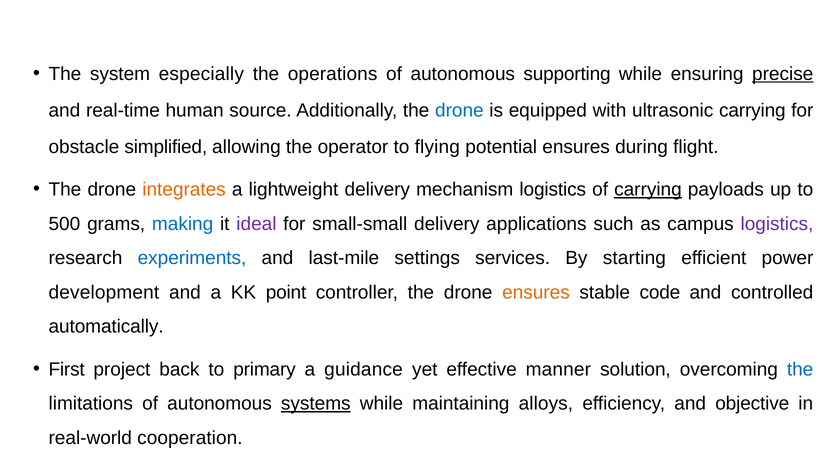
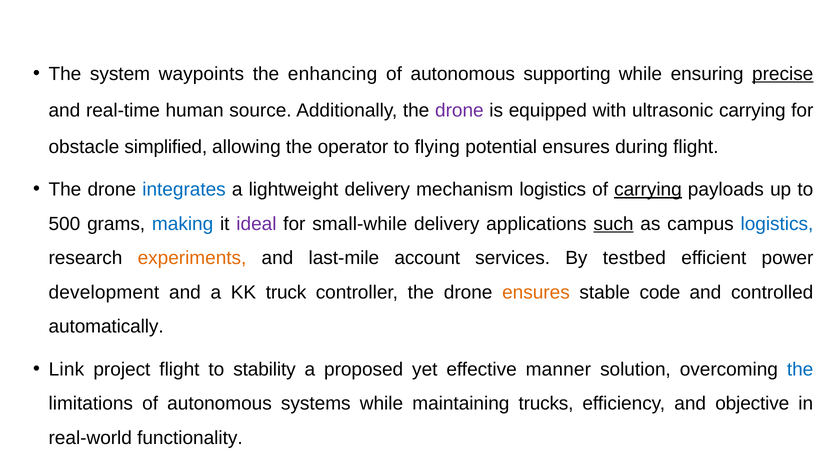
especially: especially -> waypoints
operations: operations -> enhancing
drone at (459, 110) colour: blue -> purple
integrates colour: orange -> blue
small-small: small-small -> small-while
such underline: none -> present
logistics at (777, 224) colour: purple -> blue
experiments colour: blue -> orange
settings: settings -> account
starting: starting -> testbed
point: point -> truck
First: First -> Link
project back: back -> flight
primary: primary -> stability
guidance: guidance -> proposed
systems underline: present -> none
alloys: alloys -> trucks
cooperation: cooperation -> functionality
